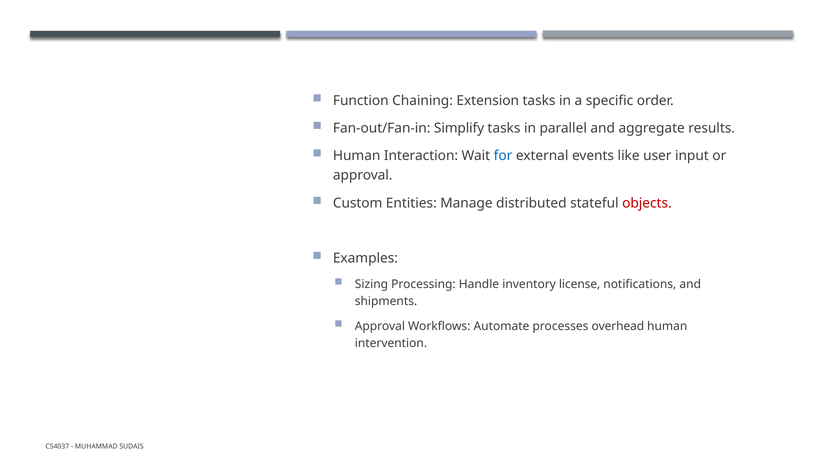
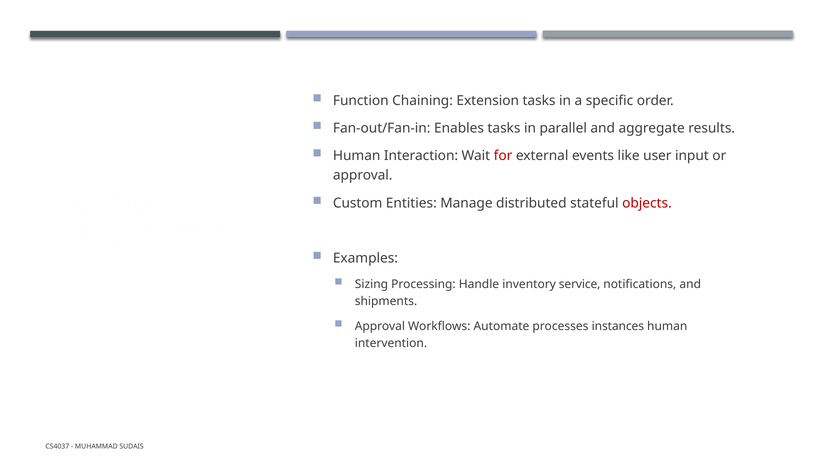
Simplify: Simplify -> Enables
for colour: blue -> red
license: license -> service
overhead: overhead -> instances
